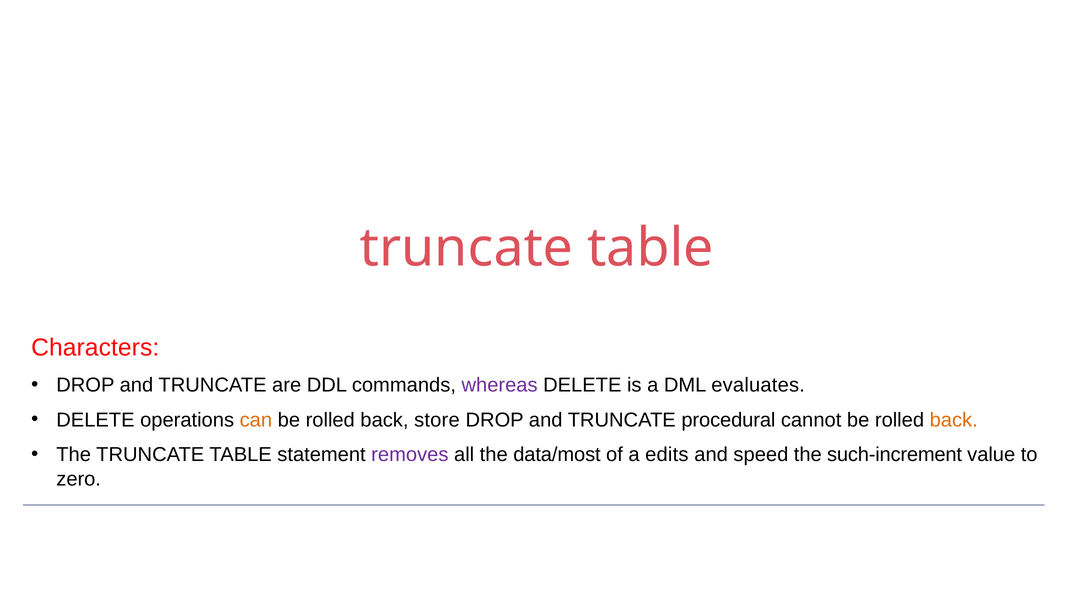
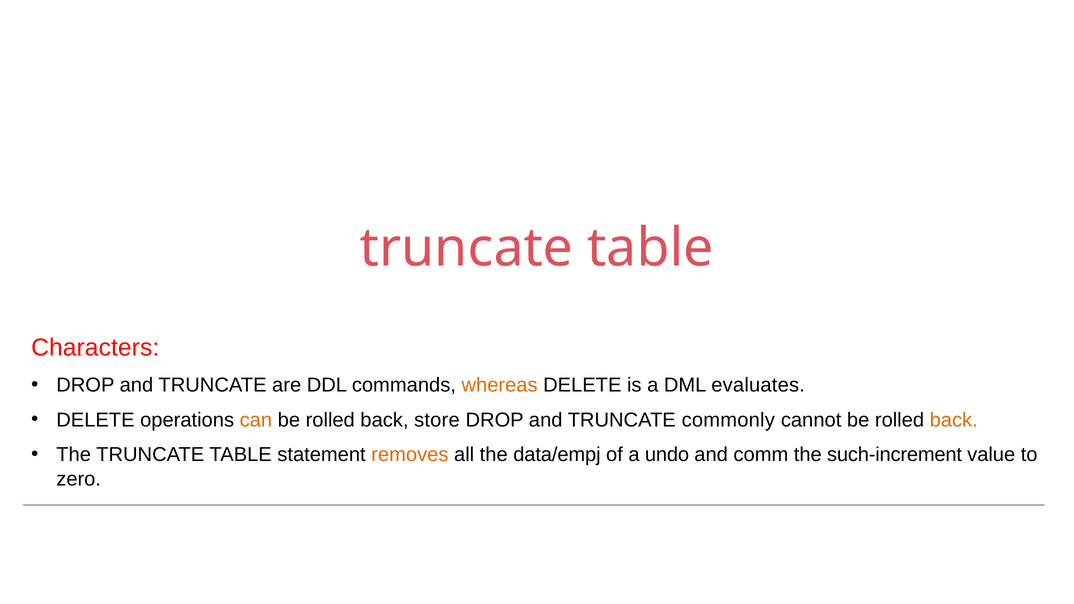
whereas colour: purple -> orange
procedural: procedural -> commonly
removes colour: purple -> orange
data/most: data/most -> data/empj
edits: edits -> undo
speed: speed -> comm
